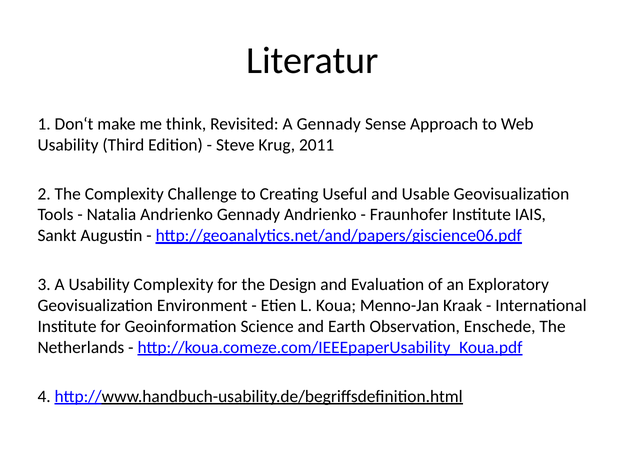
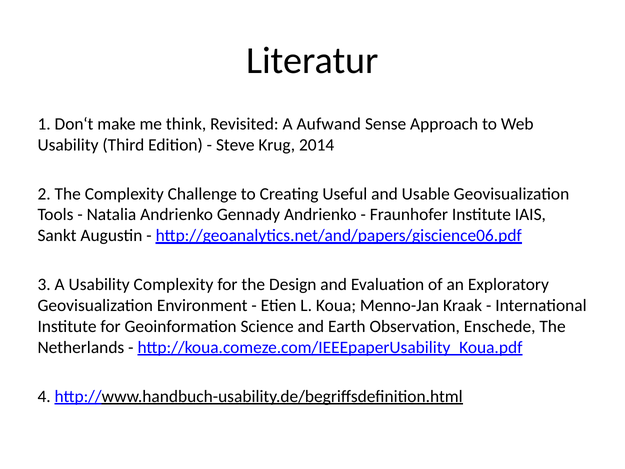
A Gennady: Gennady -> Aufwand
2011: 2011 -> 2014
